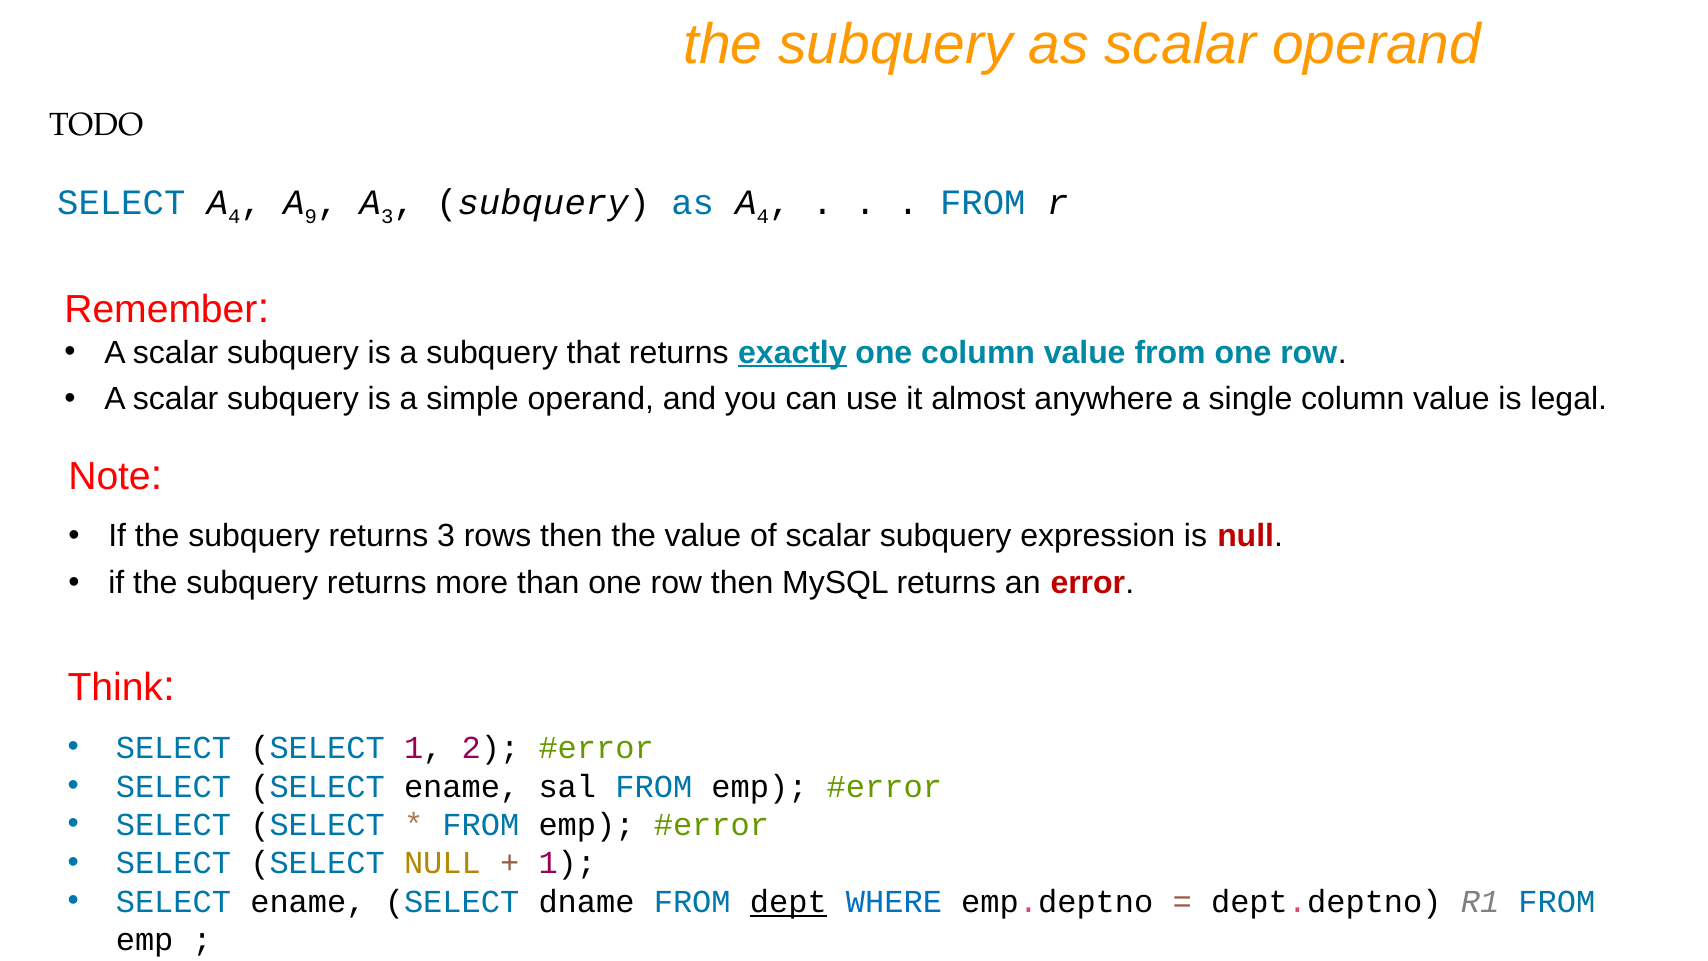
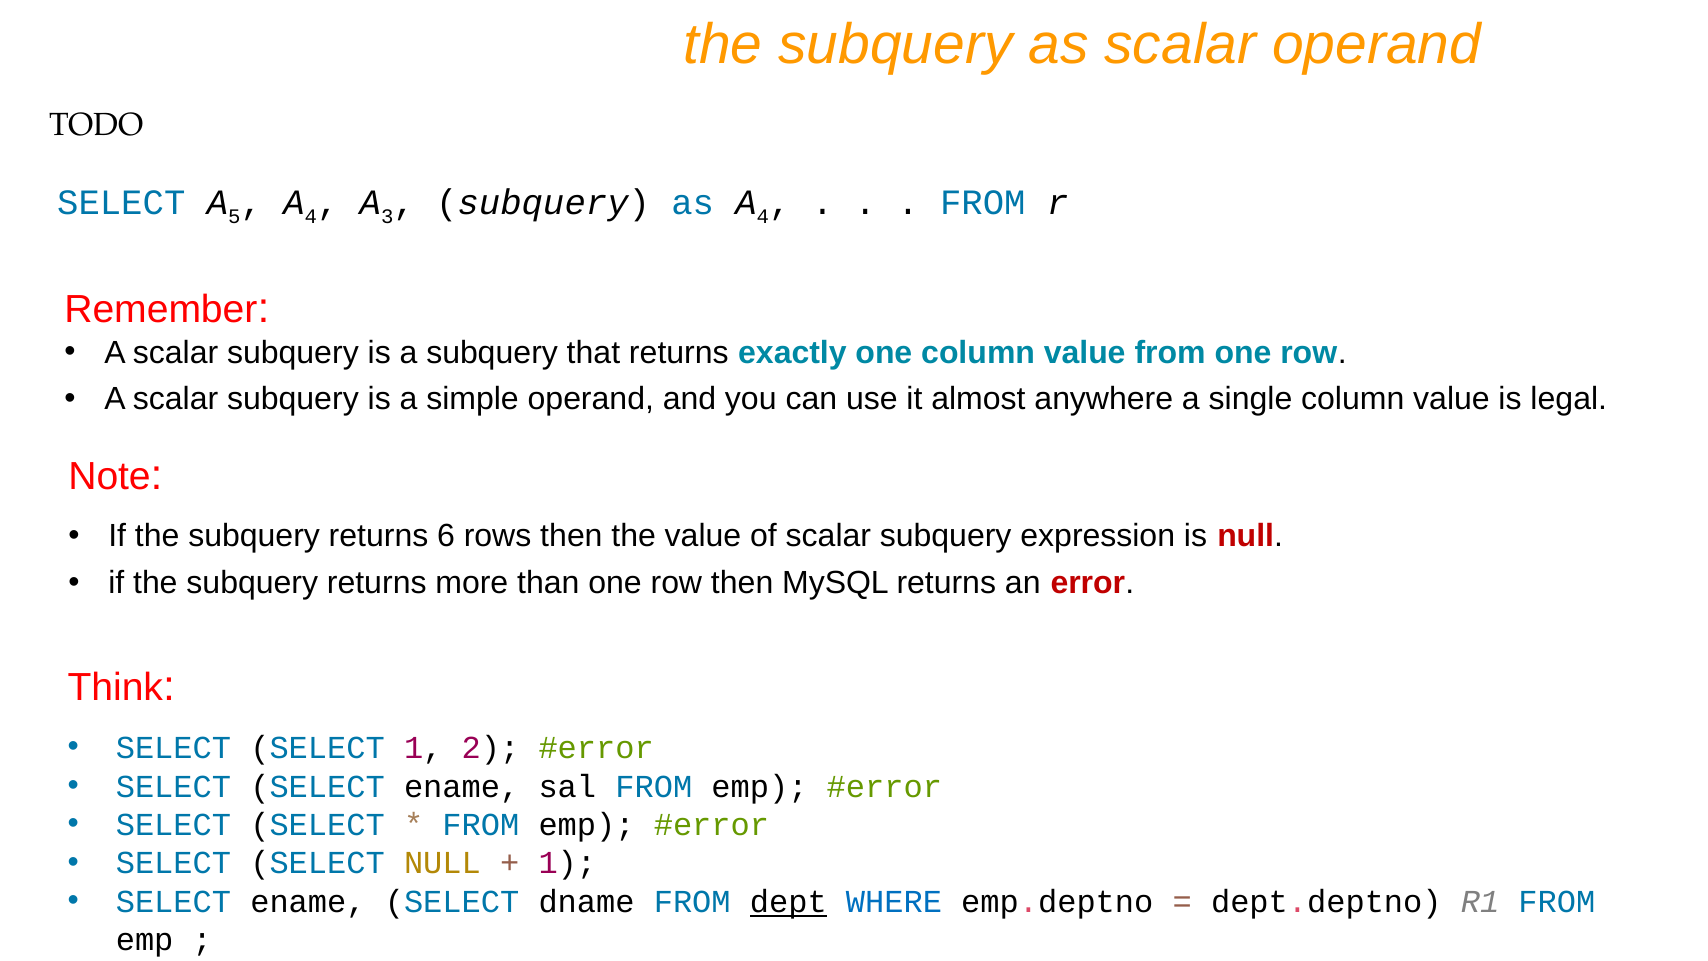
SELECT A 4: 4 -> 5
9 at (311, 216): 9 -> 4
exactly underline: present -> none
returns 3: 3 -> 6
